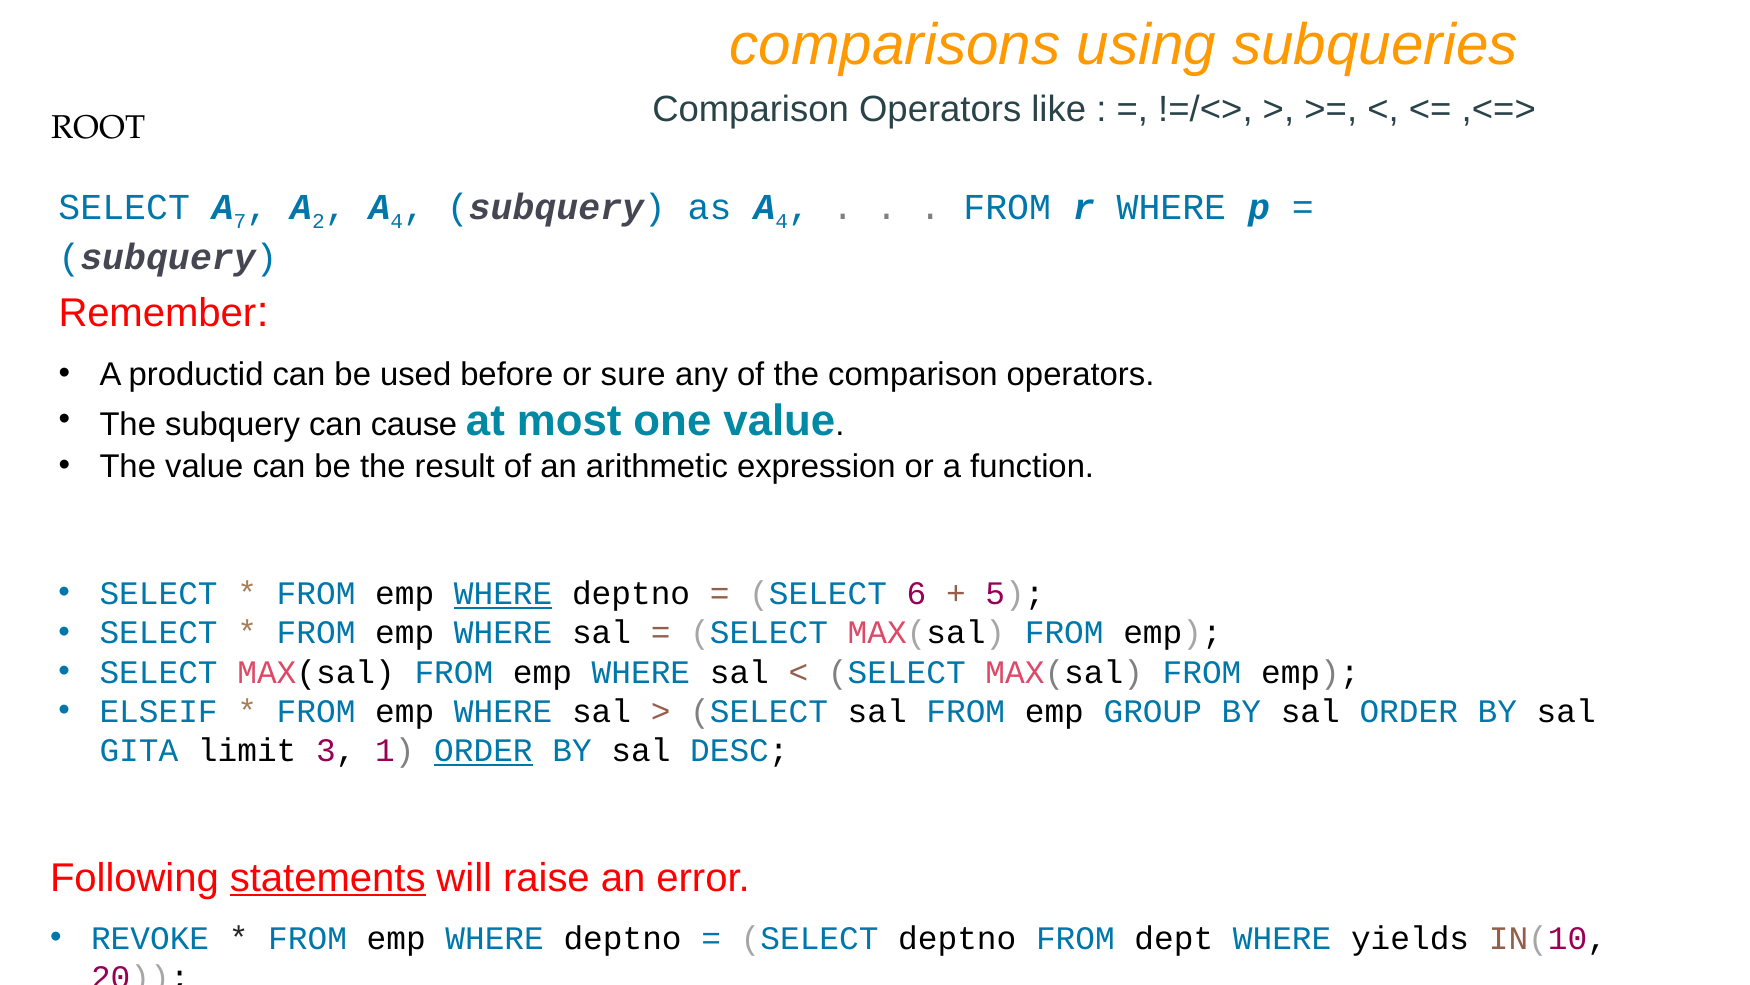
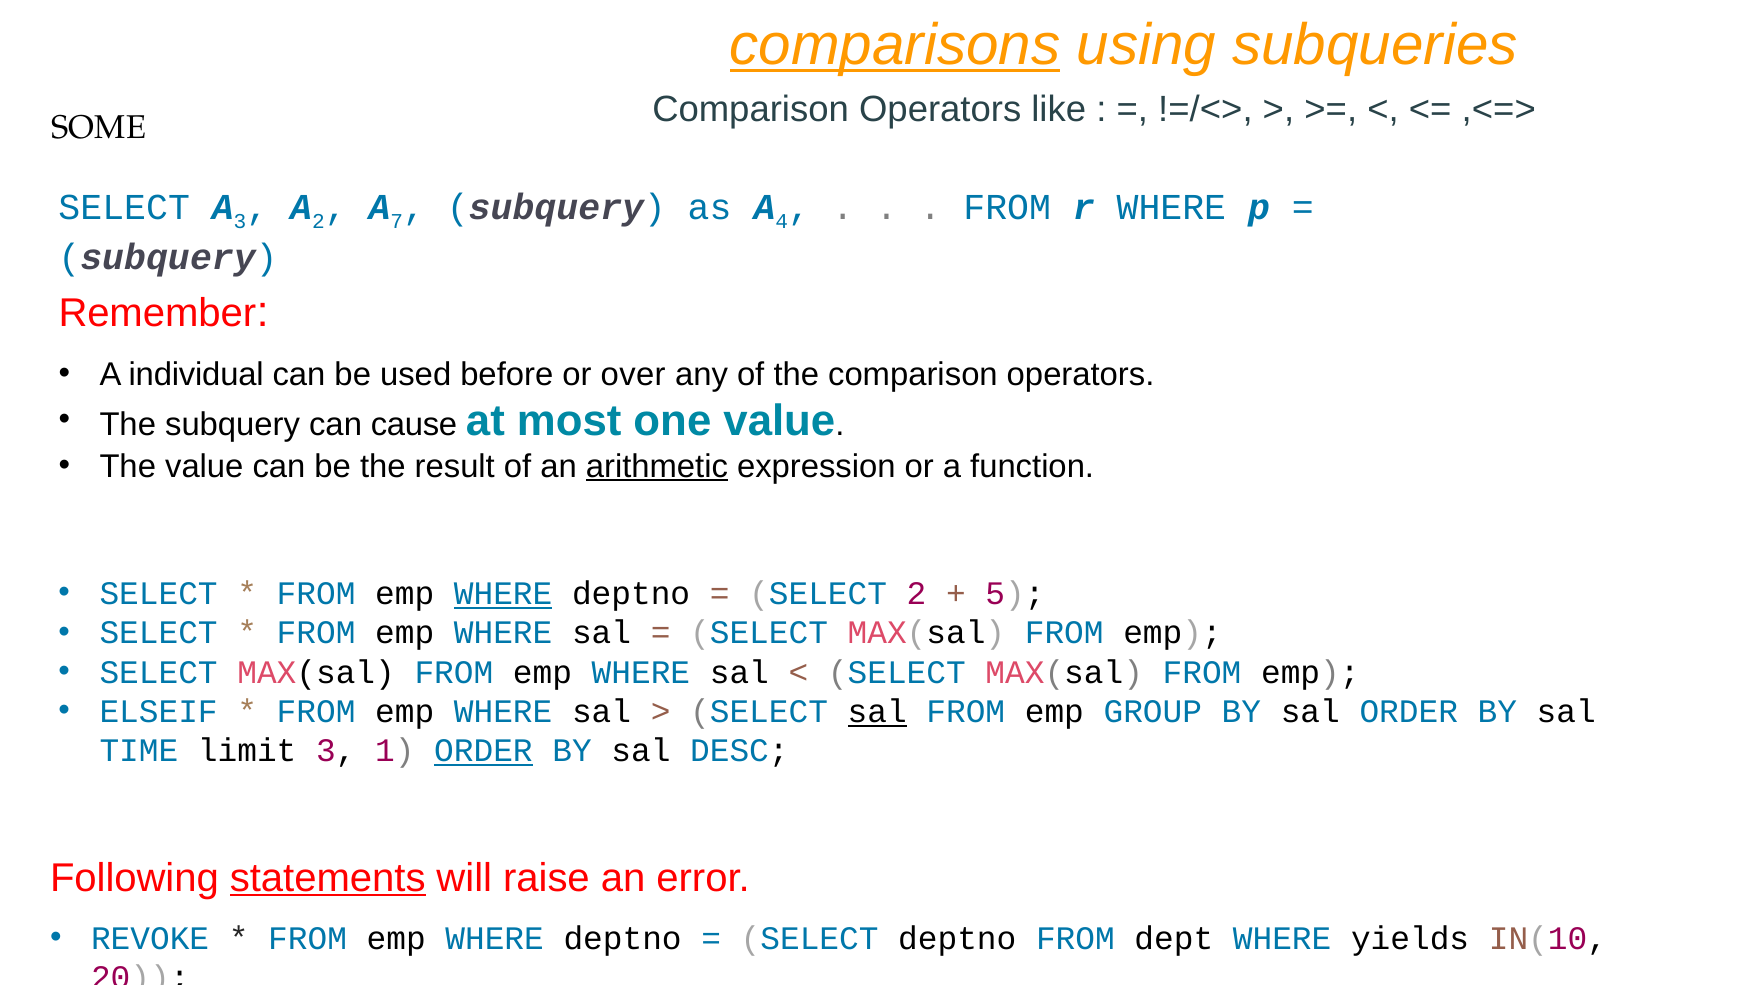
comparisons underline: none -> present
ROOT: ROOT -> SOME
A 7: 7 -> 3
4 at (397, 222): 4 -> 7
productid: productid -> individual
sure: sure -> over
arithmetic underline: none -> present
SELECT 6: 6 -> 2
sal at (877, 711) underline: none -> present
GITA: GITA -> TIME
